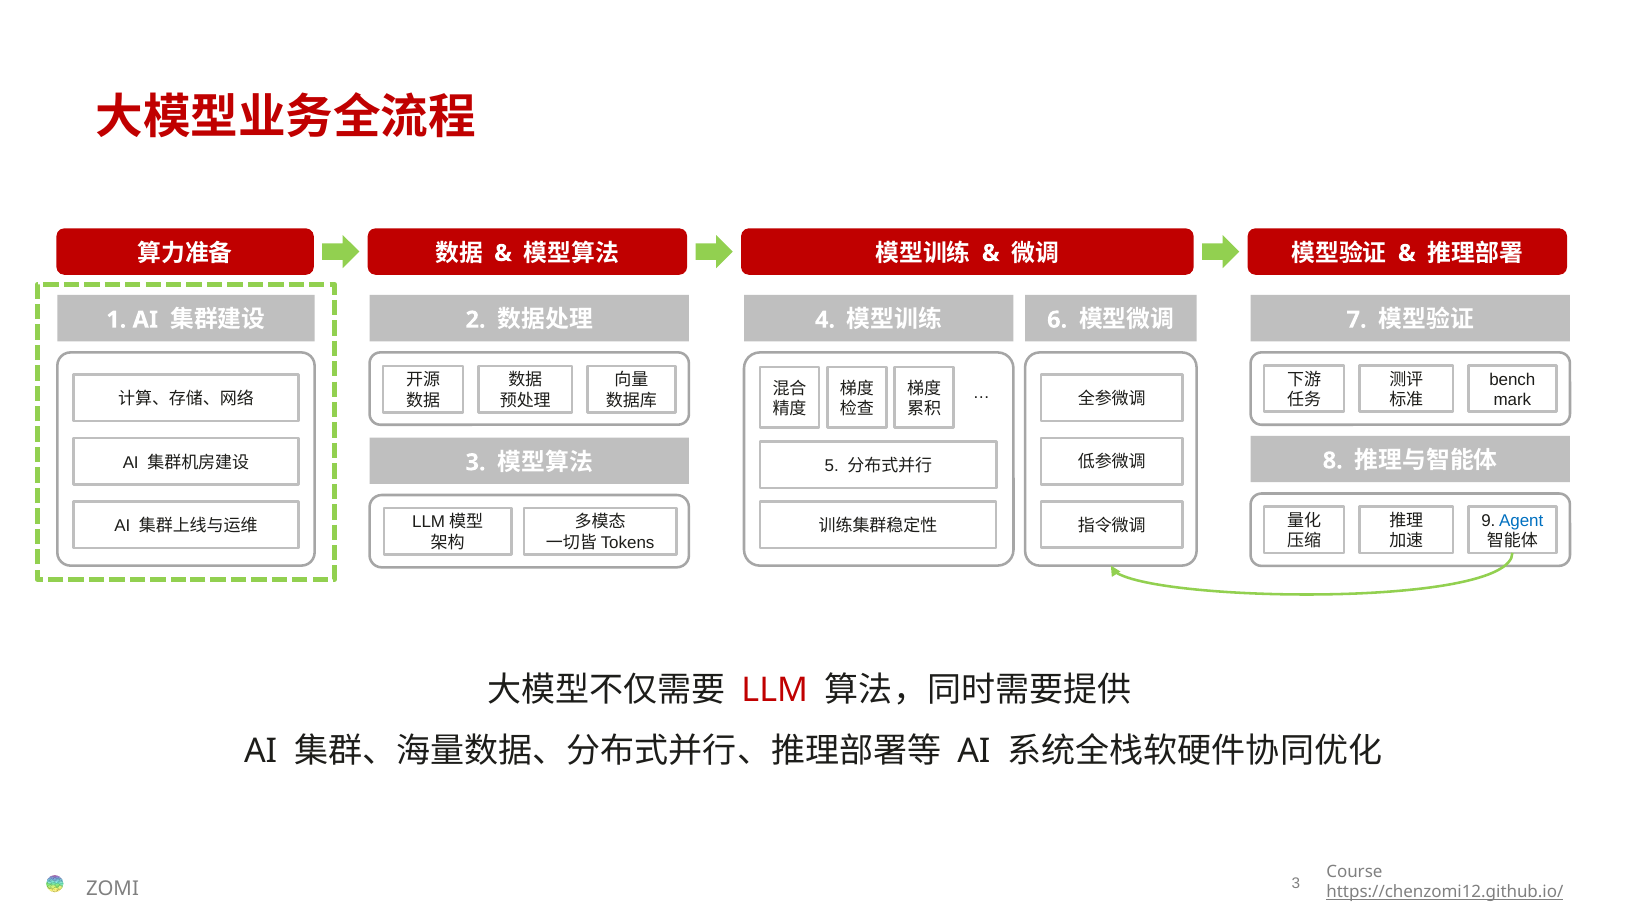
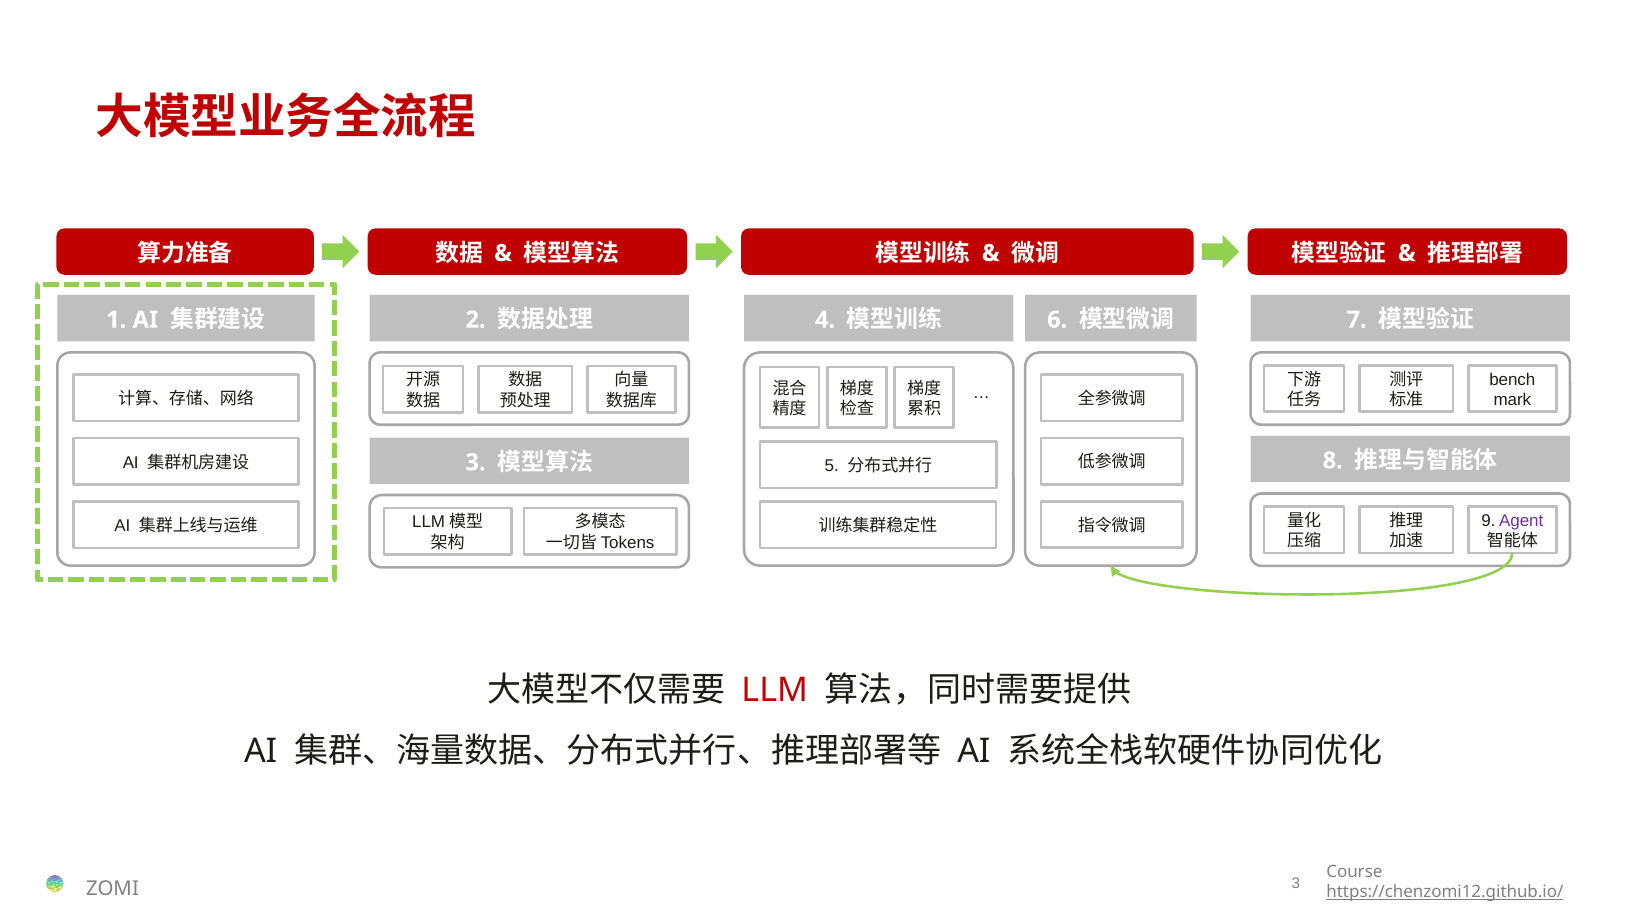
Agent colour: blue -> purple
